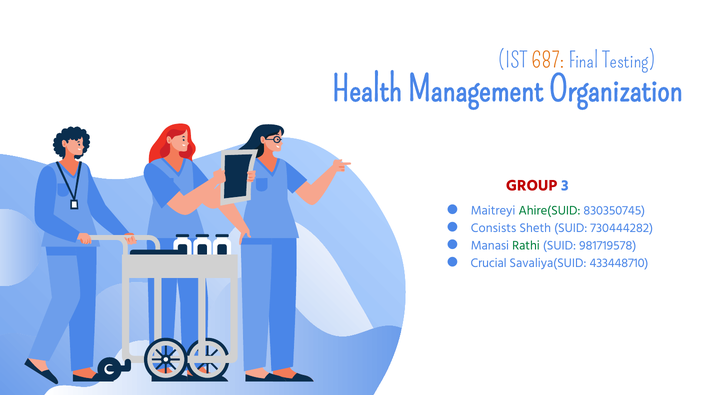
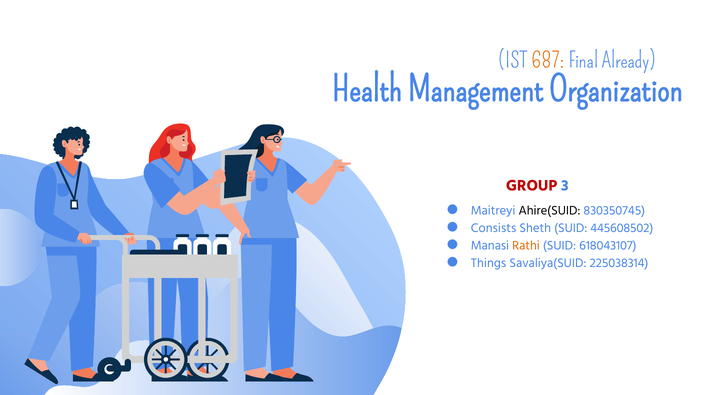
Testing: Testing -> Already
Ahire(SUID colour: green -> black
730444282: 730444282 -> 445608502
Rathi colour: green -> orange
981719578: 981719578 -> 618043107
Crucial: Crucial -> Things
433448710: 433448710 -> 225038314
